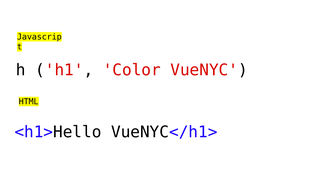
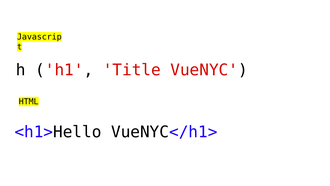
Color: Color -> Title
